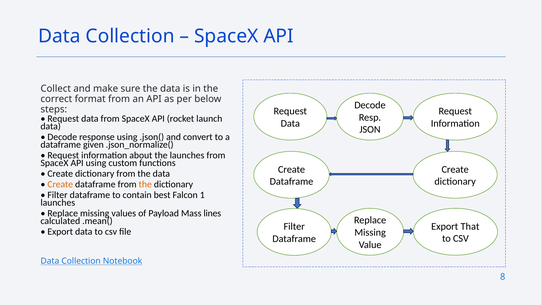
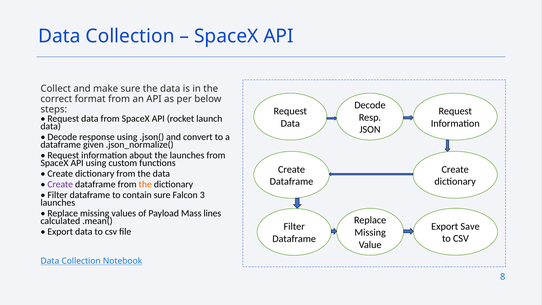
Create at (60, 184) colour: orange -> purple
contain best: best -> sure
1: 1 -> 3
That: That -> Save
